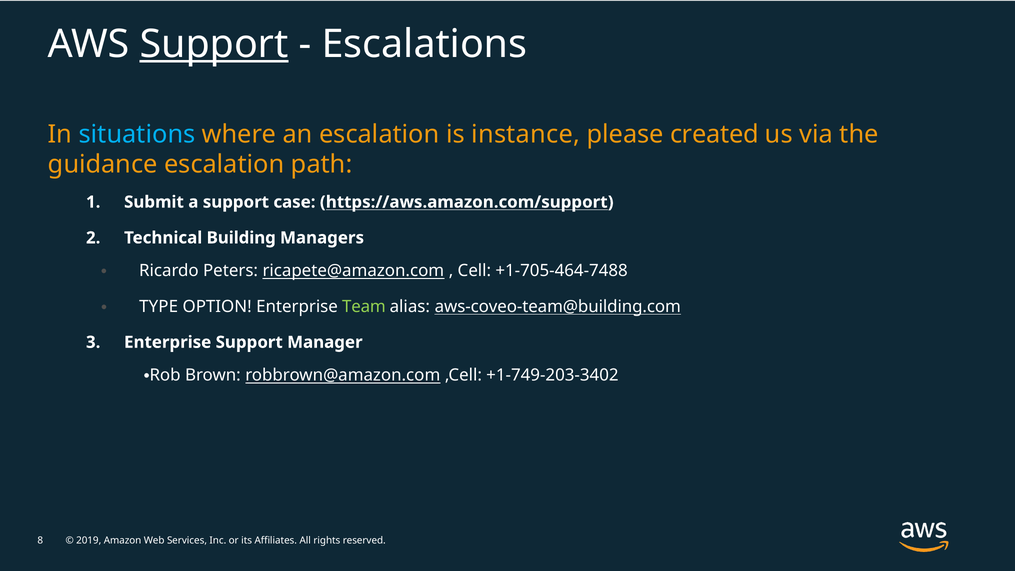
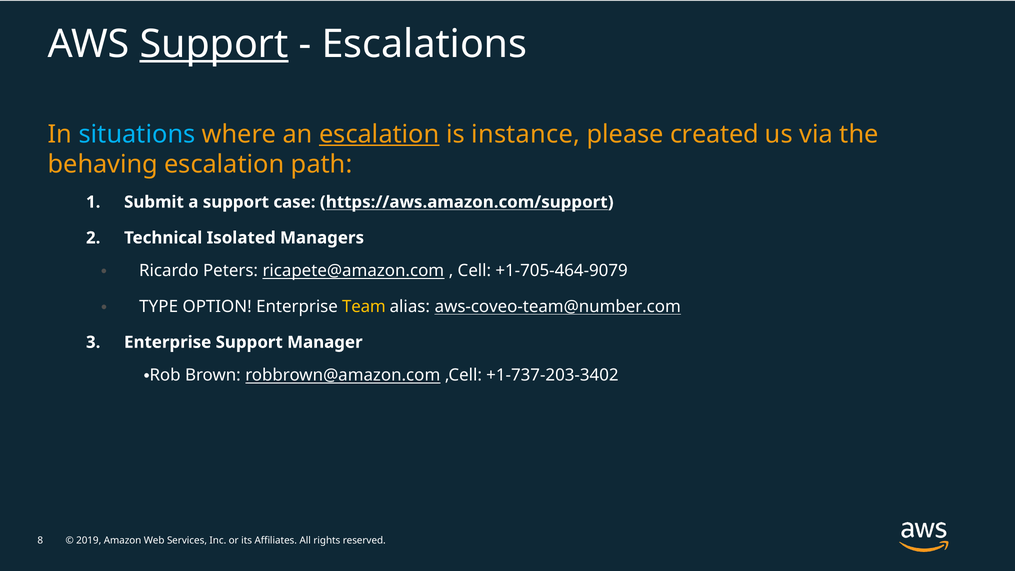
escalation at (379, 134) underline: none -> present
guidance: guidance -> behaving
Building: Building -> Isolated
+1-705-464-7488: +1-705-464-7488 -> +1-705-464-9079
Team colour: light green -> yellow
aws-coveo-team@building.com: aws-coveo-team@building.com -> aws-coveo-team@number.com
+1-749-203-3402: +1-749-203-3402 -> +1-737-203-3402
